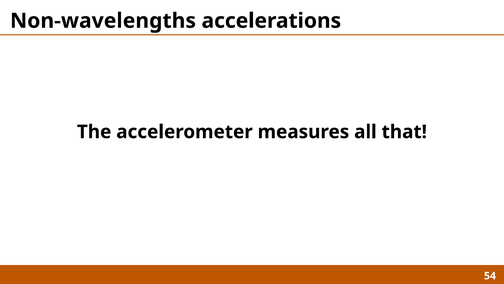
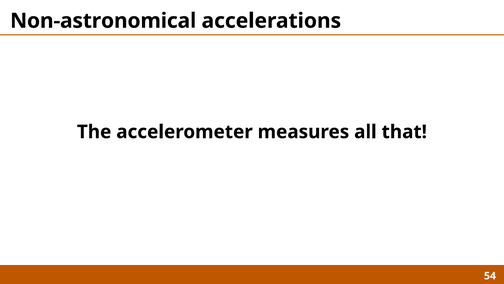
Non-wavelengths: Non-wavelengths -> Non-astronomical
